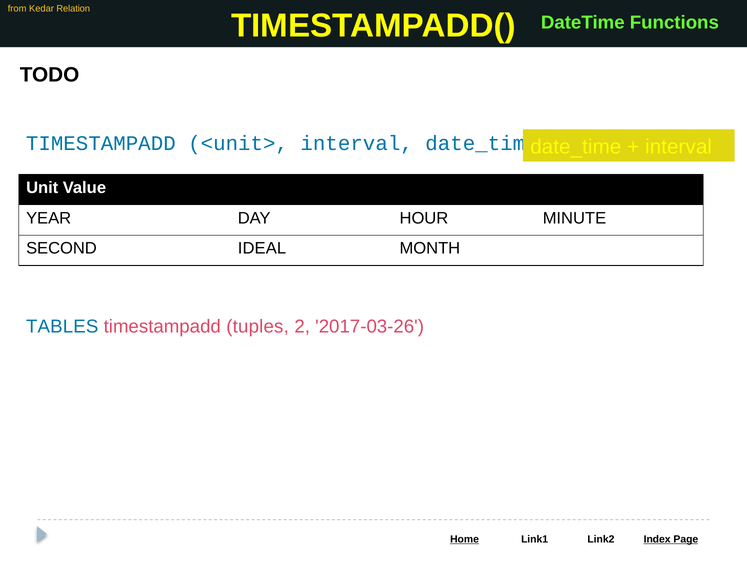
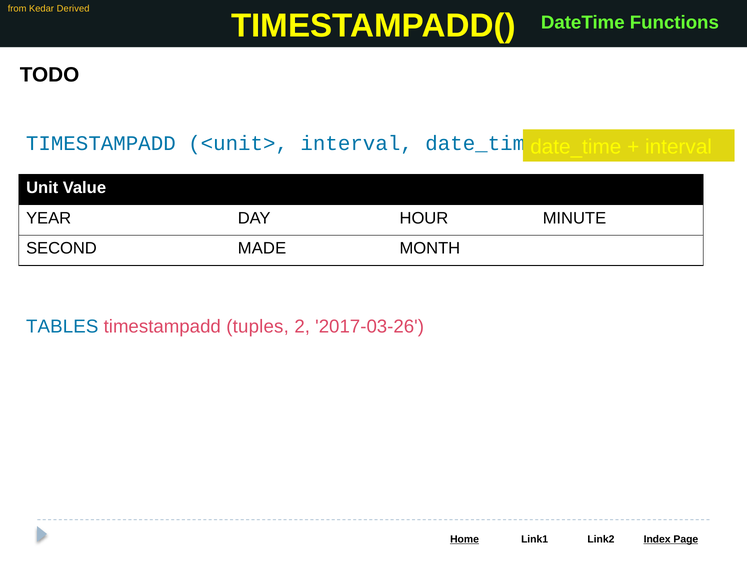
Relation: Relation -> Derived
IDEAL: IDEAL -> MADE
